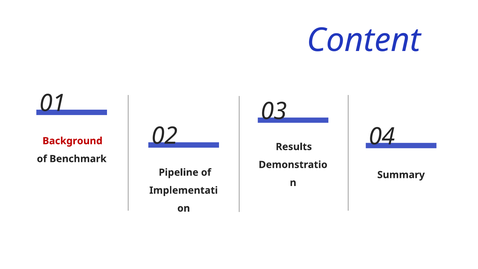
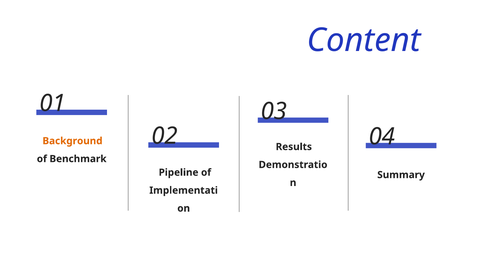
Background colour: red -> orange
